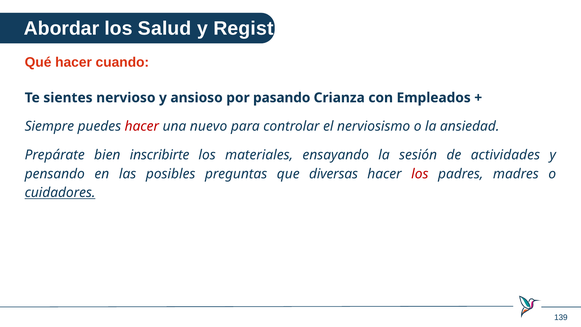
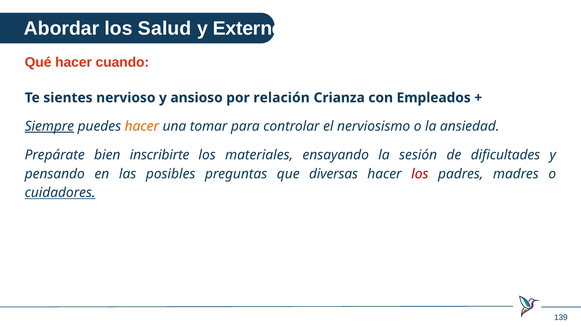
Registro: Registro -> Externos
pasando: pasando -> relación
Siempre underline: none -> present
hacer at (142, 126) colour: red -> orange
nuevo: nuevo -> tomar
actividades: actividades -> dificultades
